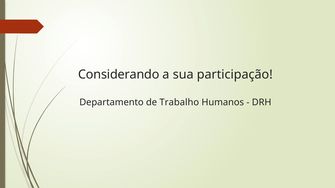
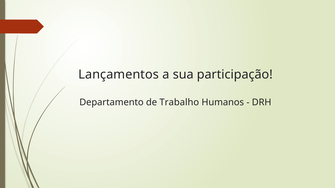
Considerando: Considerando -> Lançamentos
